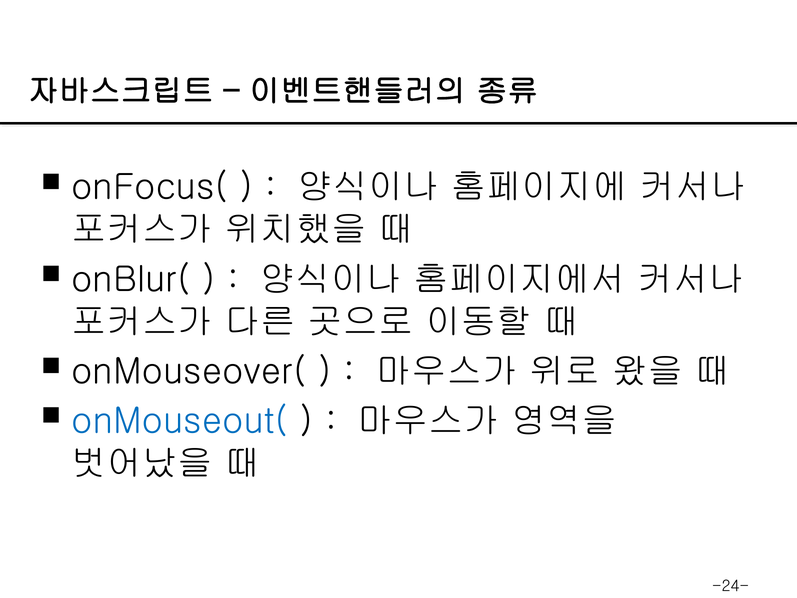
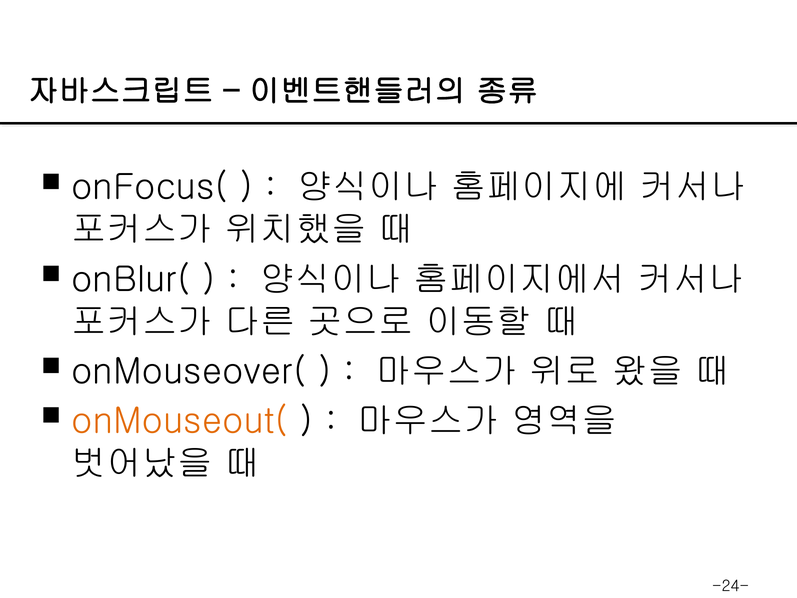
onMouseout( colour: blue -> orange
